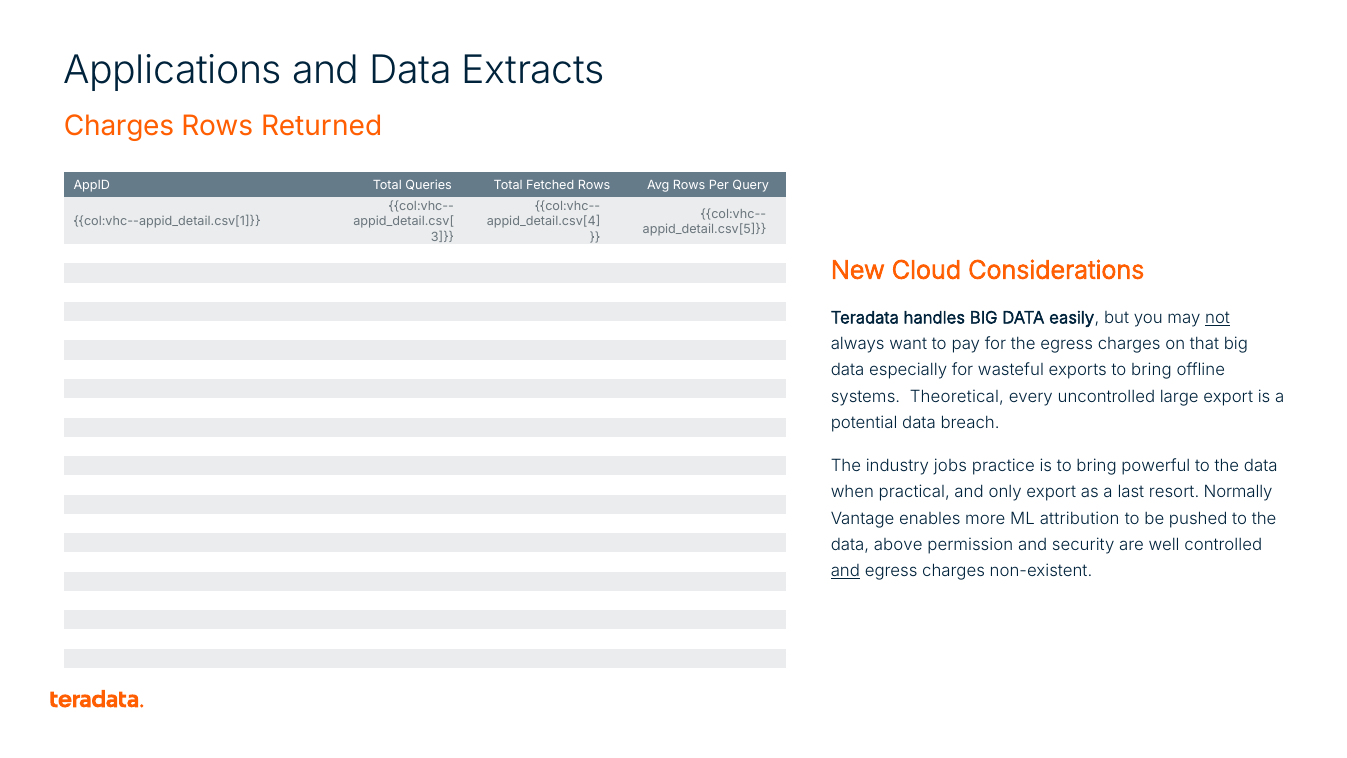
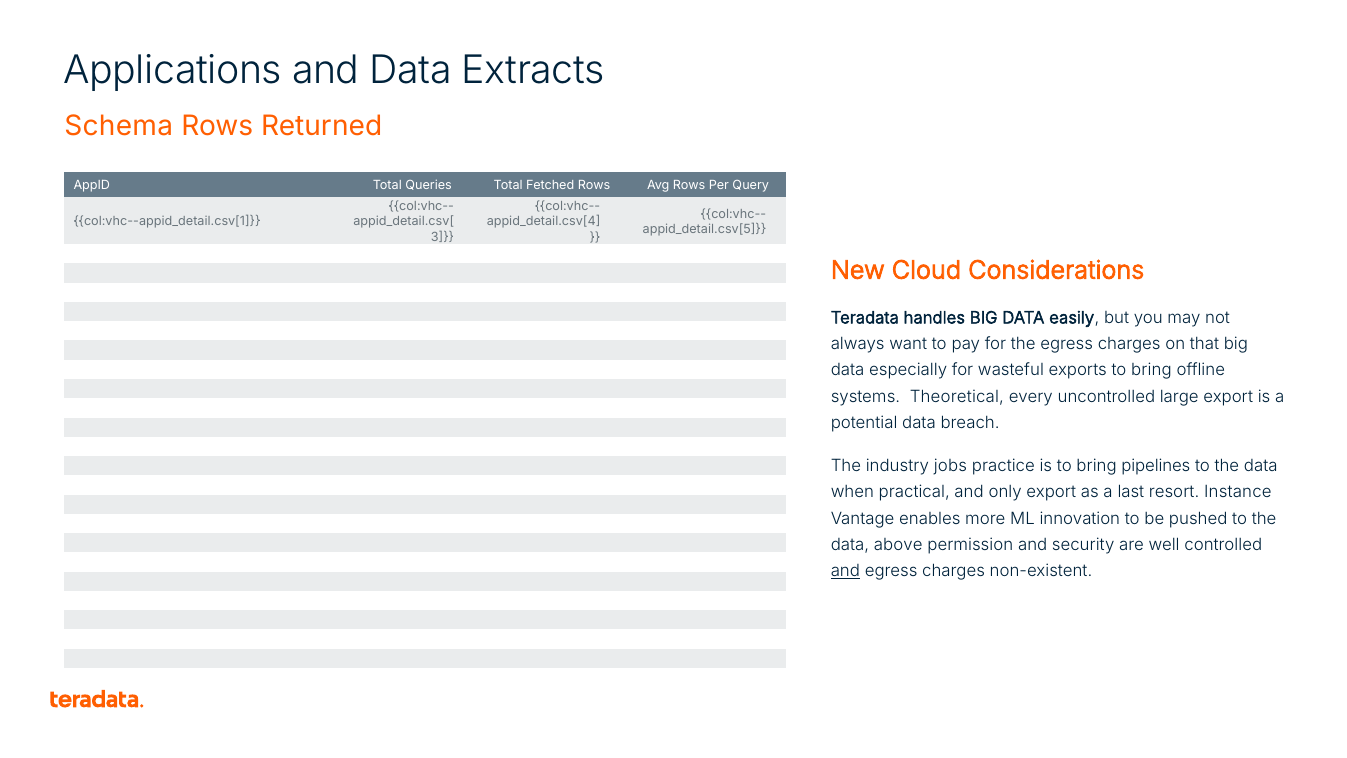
Charges at (119, 126): Charges -> Schema
not underline: present -> none
powerful: powerful -> pipelines
Normally: Normally -> Instance
attribution: attribution -> innovation
